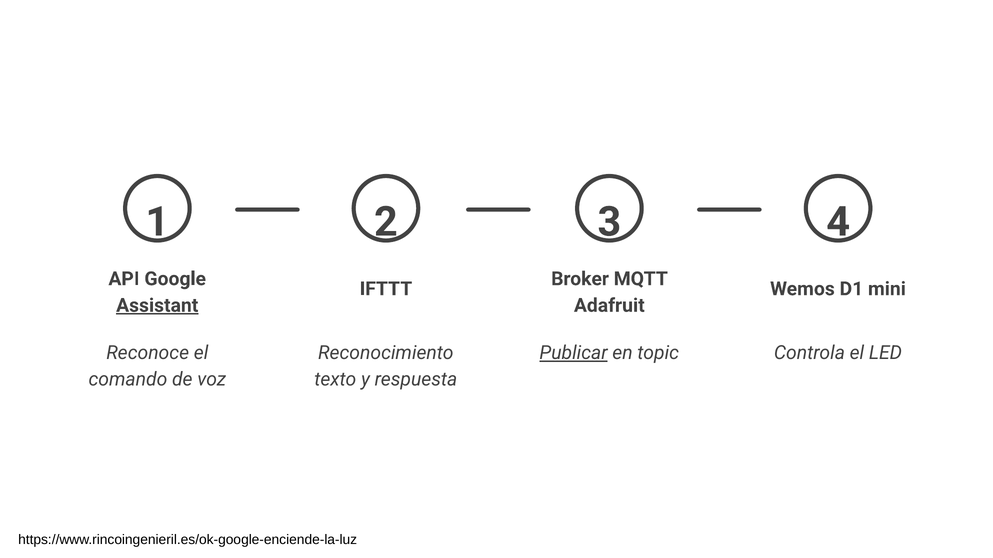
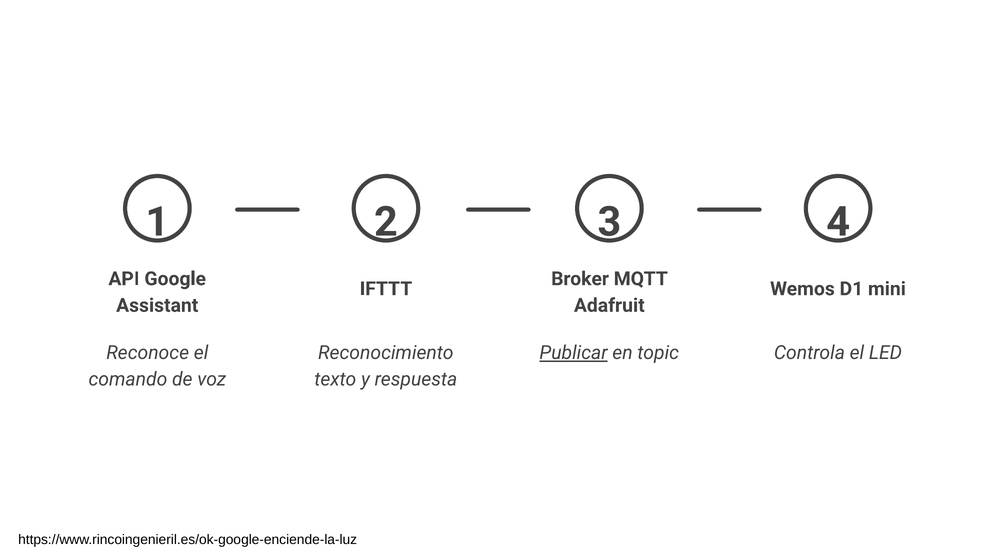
Assistant underline: present -> none
